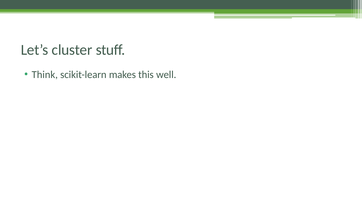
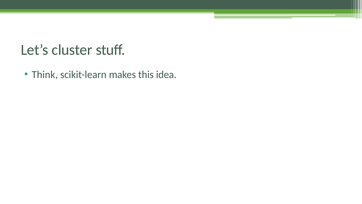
well: well -> idea
